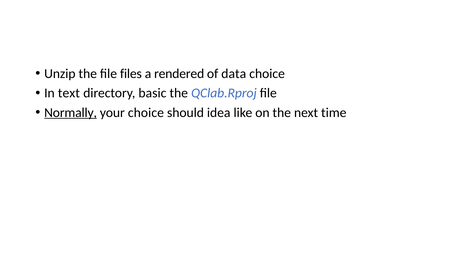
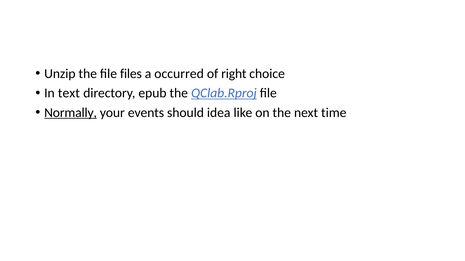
rendered: rendered -> occurred
data: data -> right
basic: basic -> epub
QClab.Rproj underline: none -> present
your choice: choice -> events
